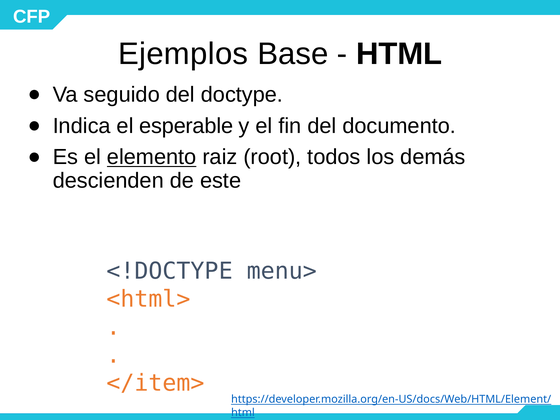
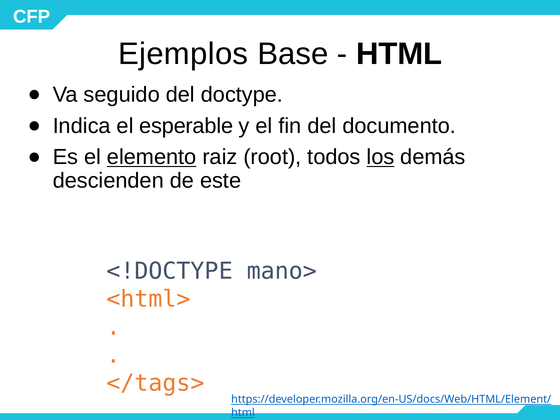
los underline: none -> present
menu>: menu> -> mano>
</item>: </item> -> </tags>
